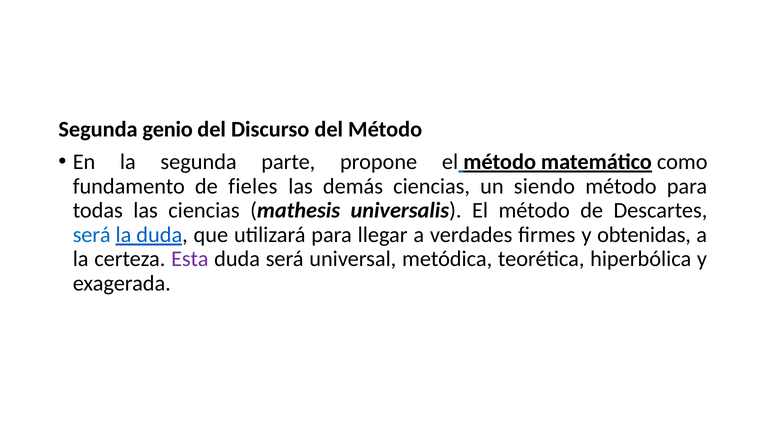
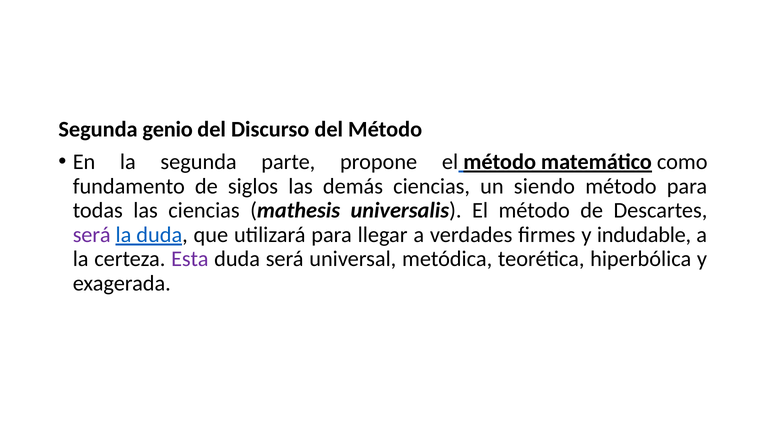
fieles: fieles -> siglos
será at (92, 235) colour: blue -> purple
obtenidas: obtenidas -> indudable
